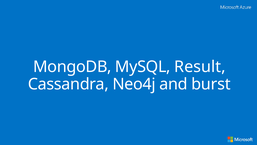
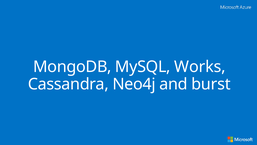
Result: Result -> Works
